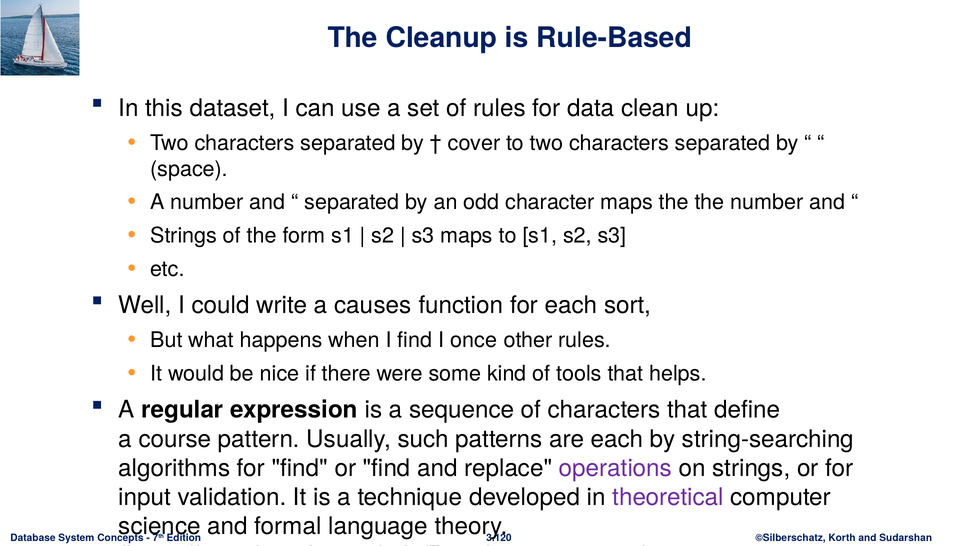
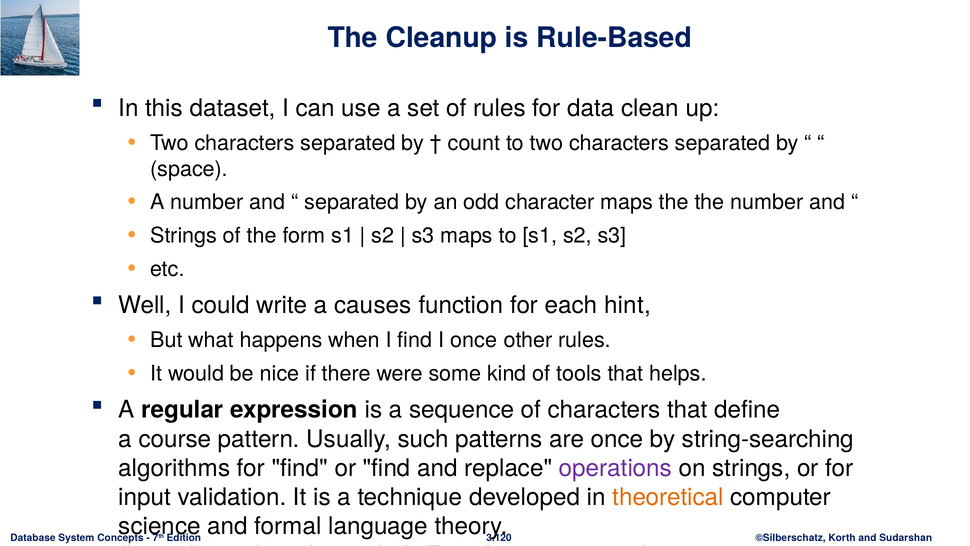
cover: cover -> count
sort: sort -> hint
are each: each -> once
theoretical colour: purple -> orange
